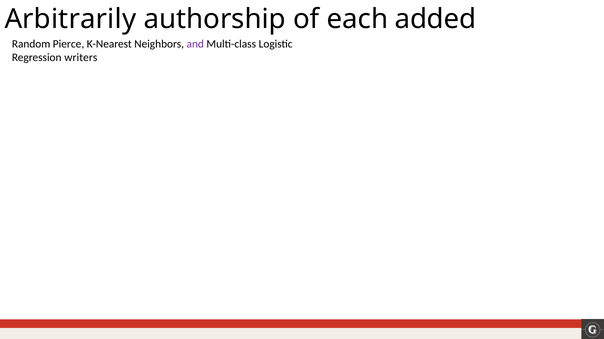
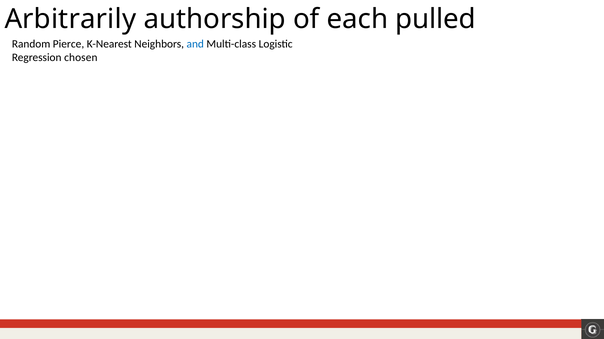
added: added -> pulled
and colour: purple -> blue
writers: writers -> chosen
